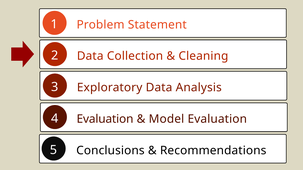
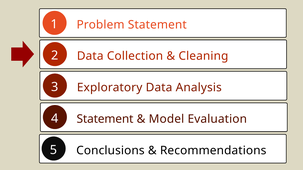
Evaluation at (105, 119): Evaluation -> Statement
